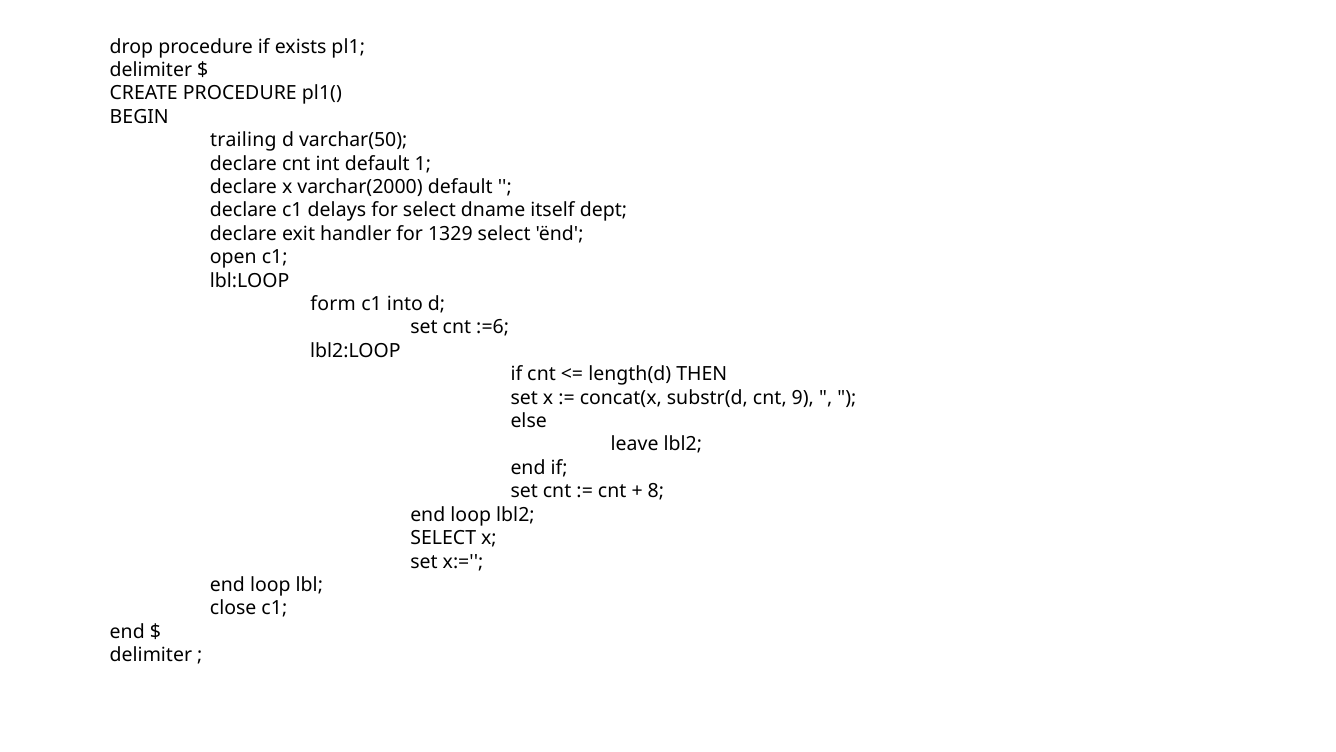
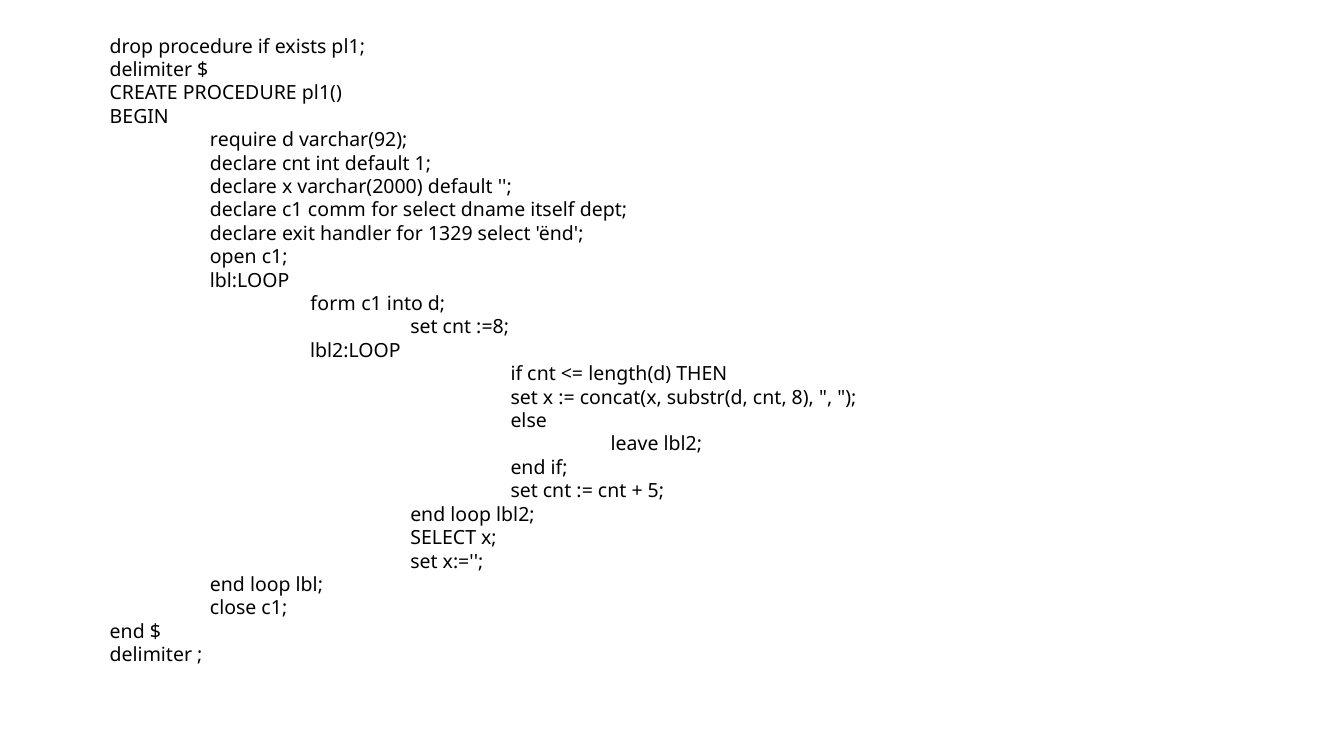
trailing: trailing -> require
varchar(50: varchar(50 -> varchar(92
delays: delays -> comm
:=6: :=6 -> :=8
9: 9 -> 8
8: 8 -> 5
